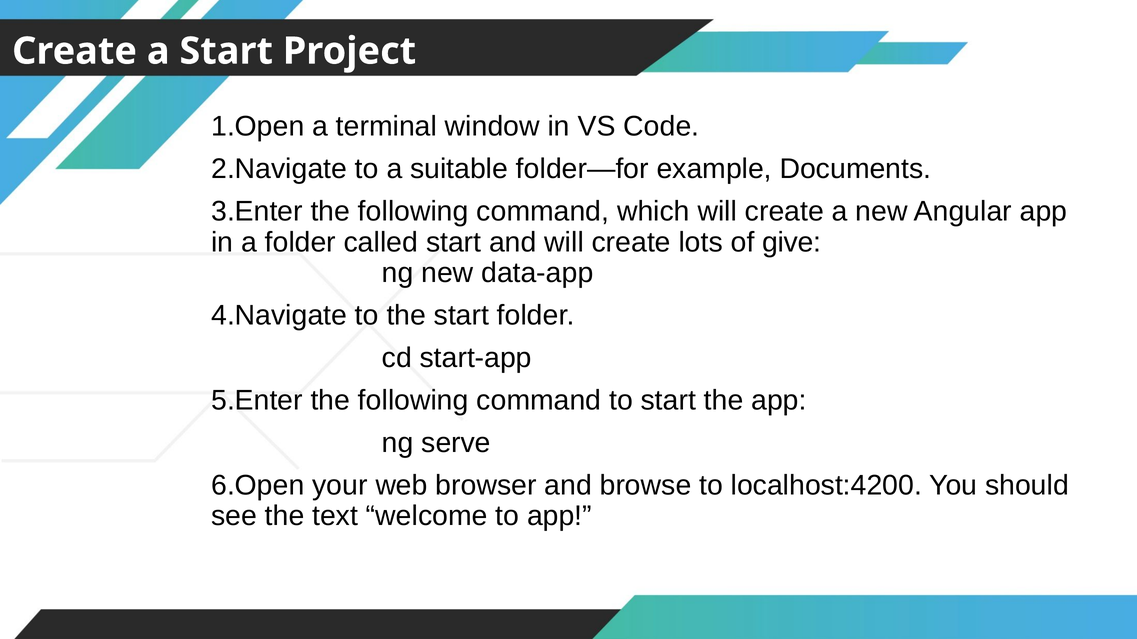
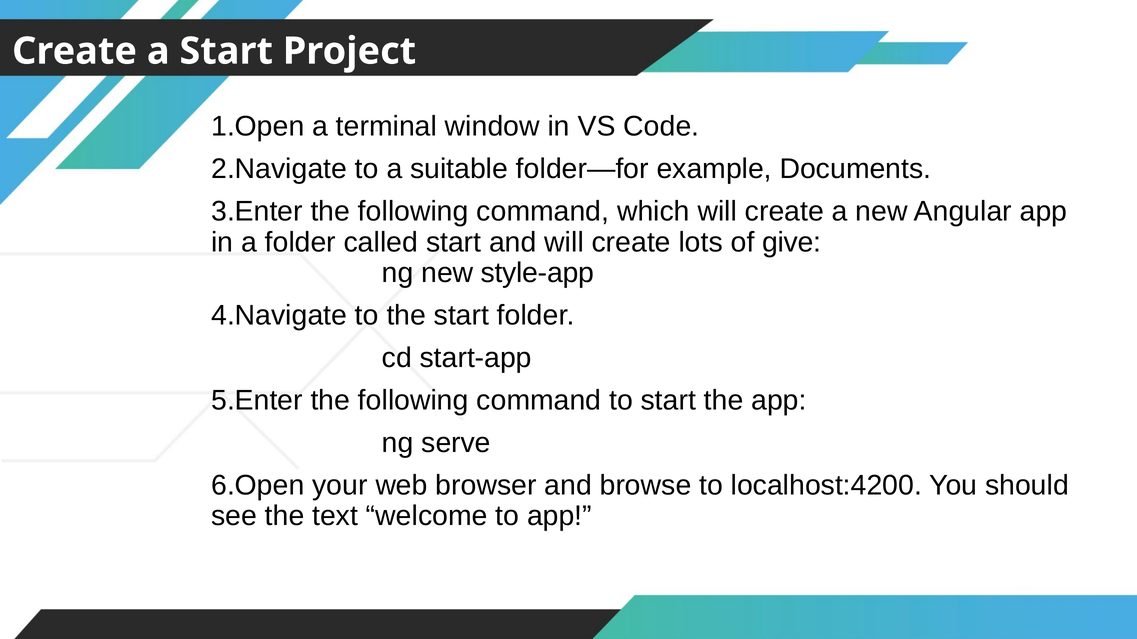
data-app: data-app -> style-app
